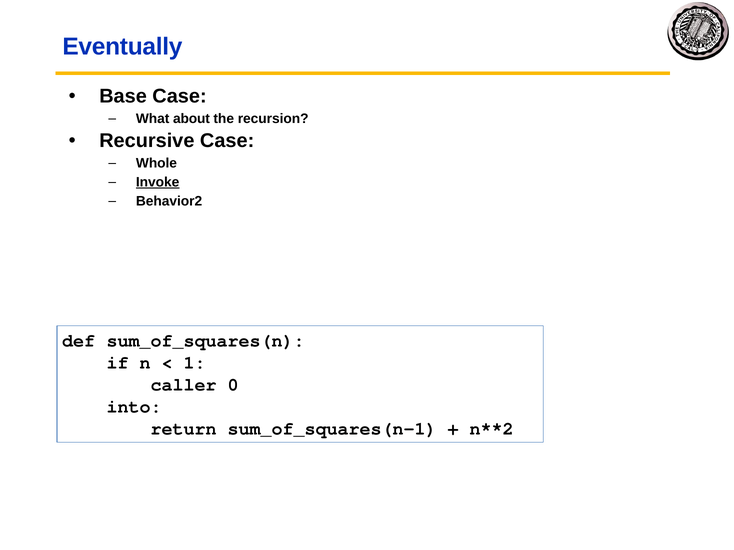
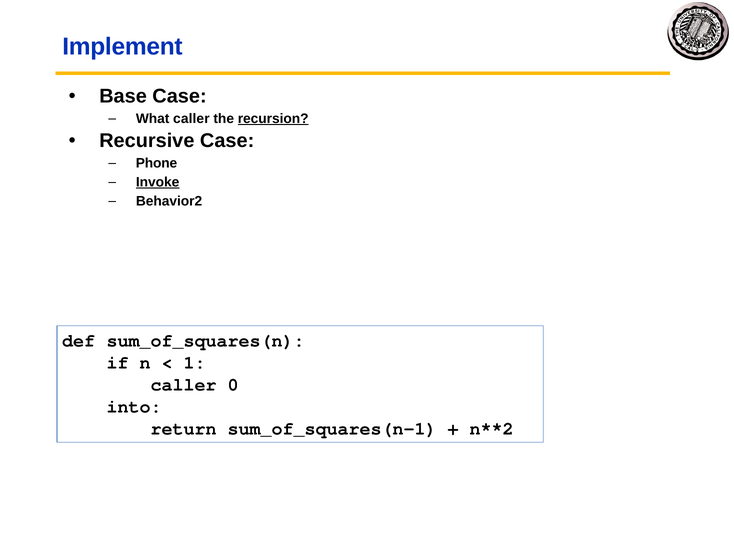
Eventually: Eventually -> Implement
What about: about -> caller
recursion underline: none -> present
Whole: Whole -> Phone
